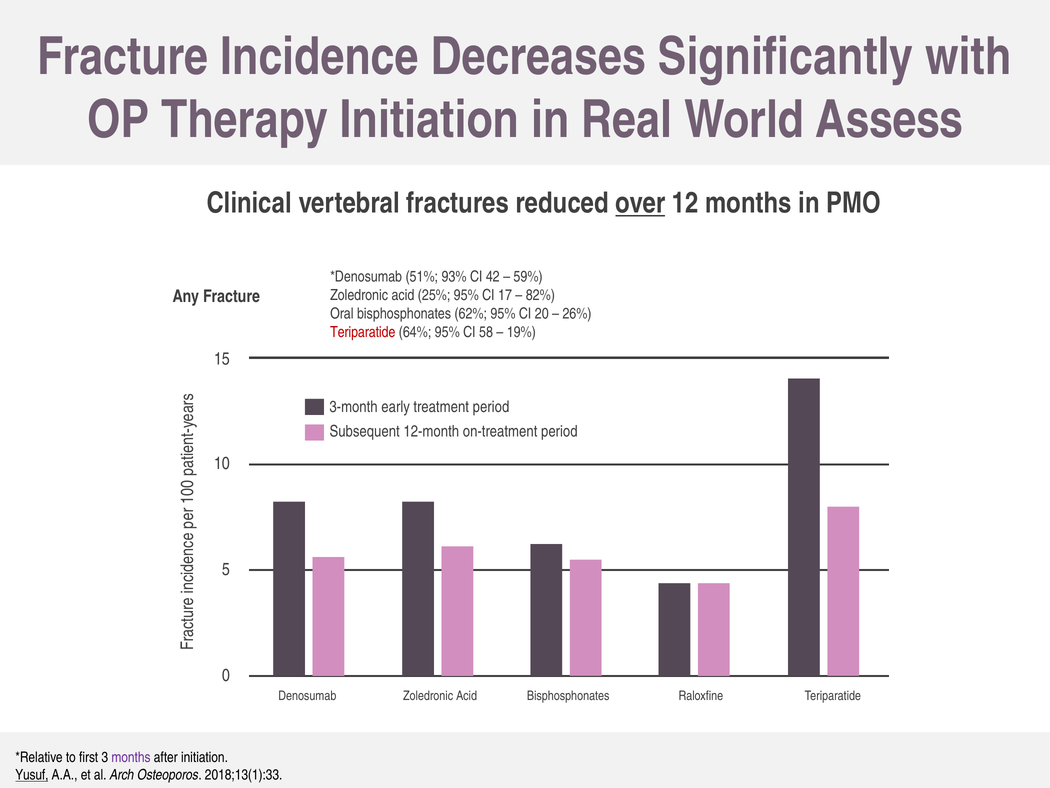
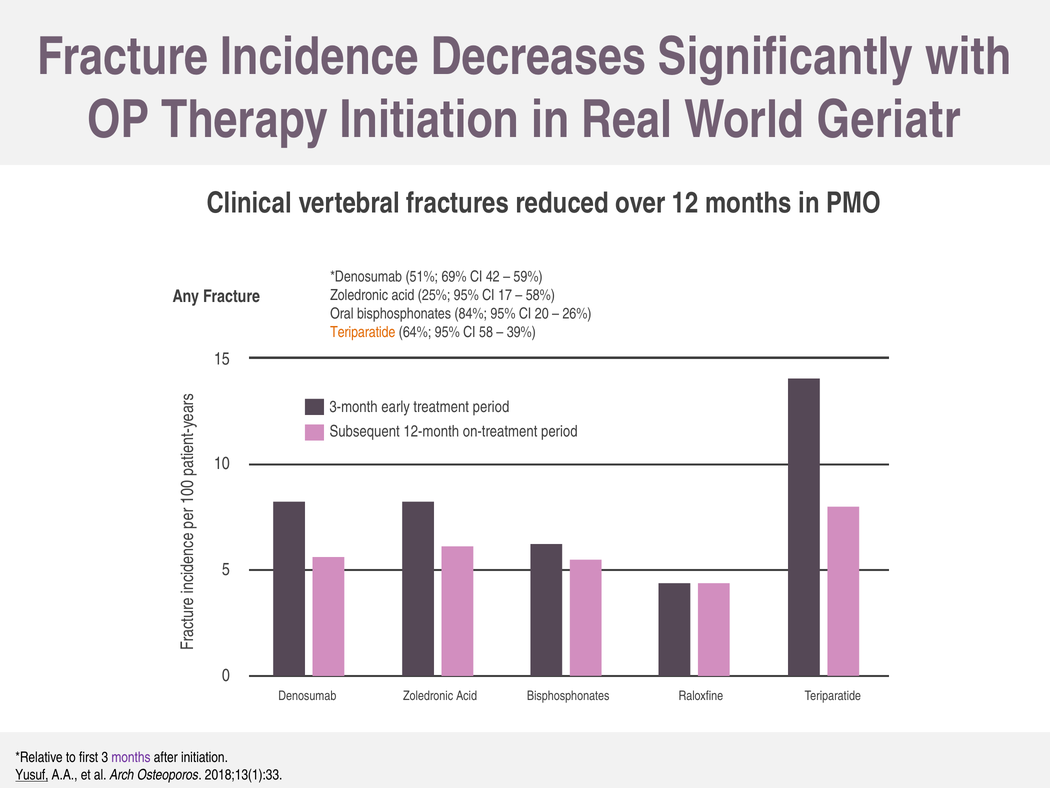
Assess: Assess -> Geriatr
over underline: present -> none
93%: 93% -> 69%
82%: 82% -> 58%
62%: 62% -> 84%
Teriparatide at (363, 332) colour: red -> orange
19%: 19% -> 39%
